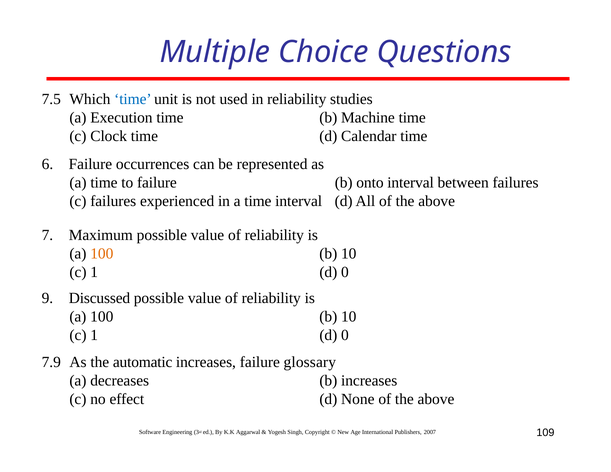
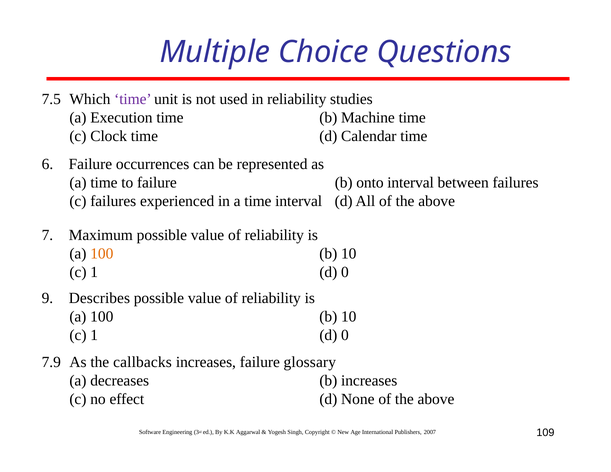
time at (133, 99) colour: blue -> purple
Discussed: Discussed -> Describes
automatic: automatic -> callbacks
